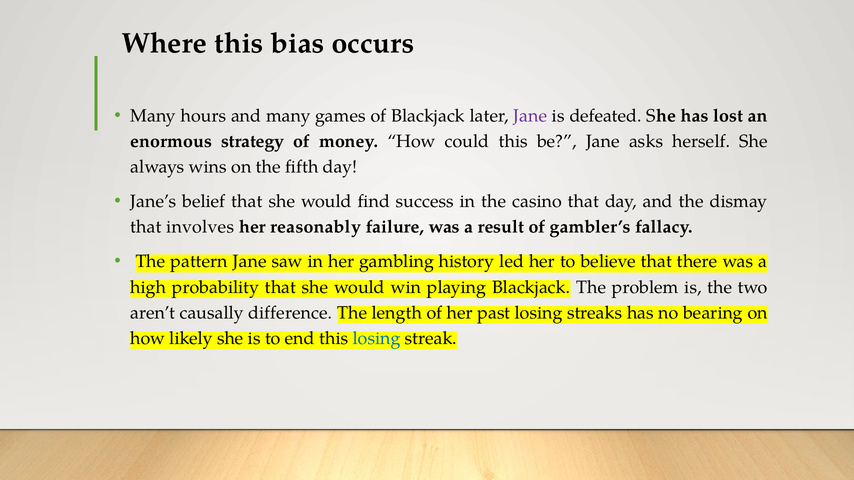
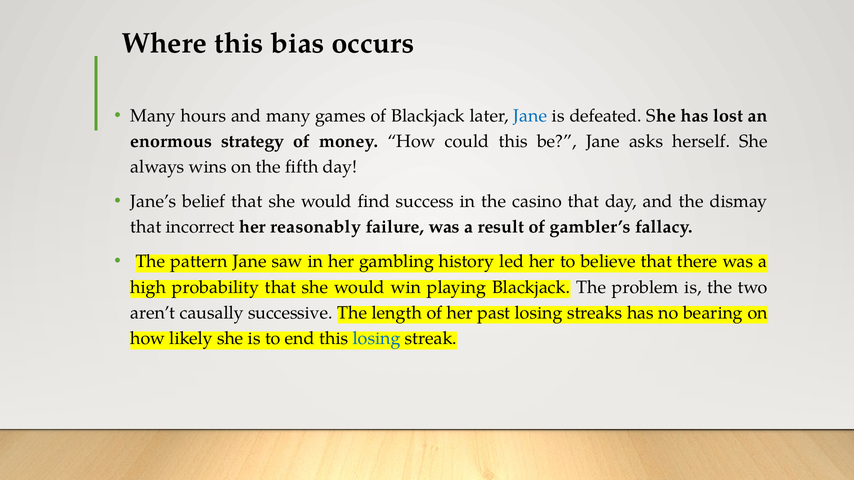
Jane at (530, 116) colour: purple -> blue
involves: involves -> incorrect
difference: difference -> successive
